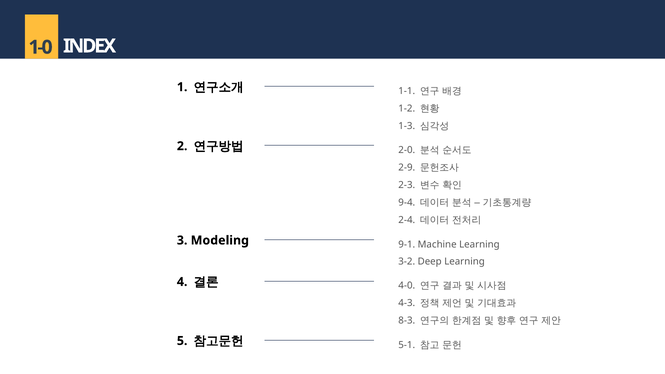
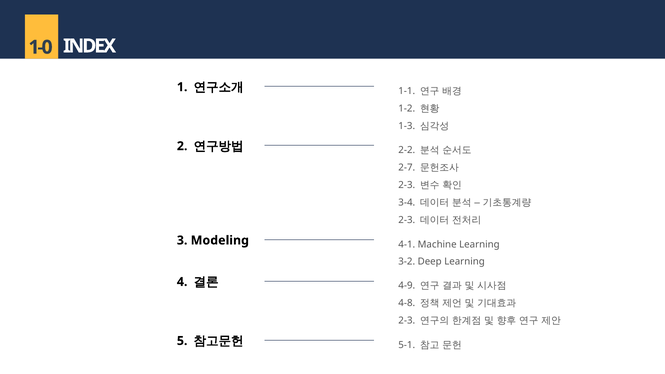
2-0: 2-0 -> 2-2
2-9: 2-9 -> 2-7
9-4: 9-4 -> 3-4
2-4 at (407, 220): 2-4 -> 2-3
9-1: 9-1 -> 4-1
4-0: 4-0 -> 4-9
4-3: 4-3 -> 4-8
8-3 at (407, 321): 8-3 -> 2-3
